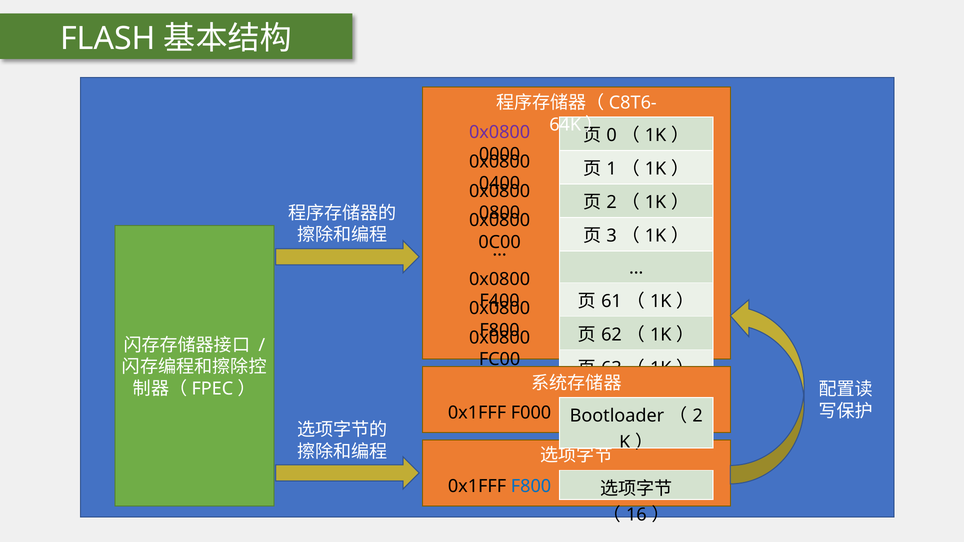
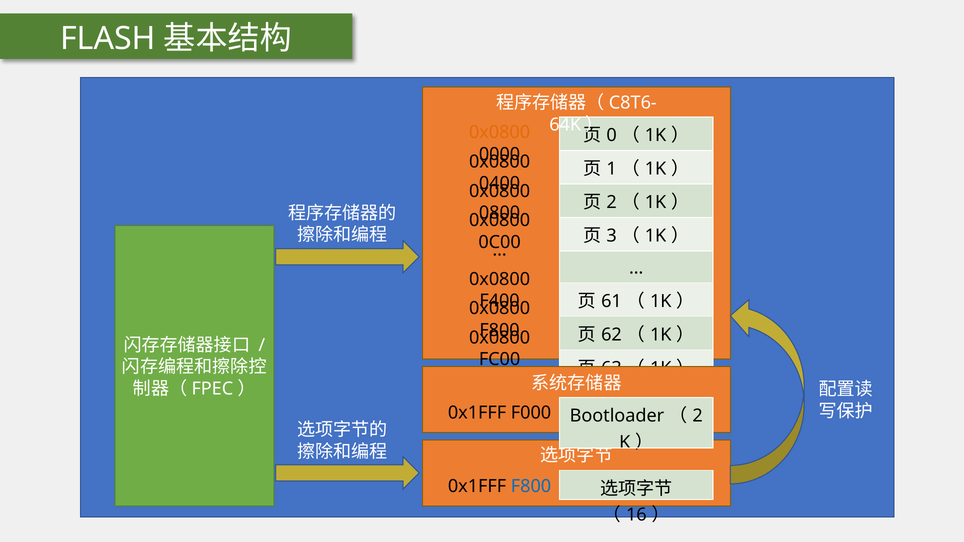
0x0800 at (500, 133) colour: purple -> orange
